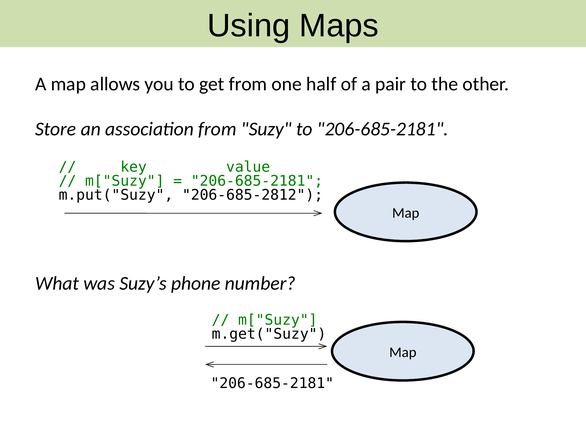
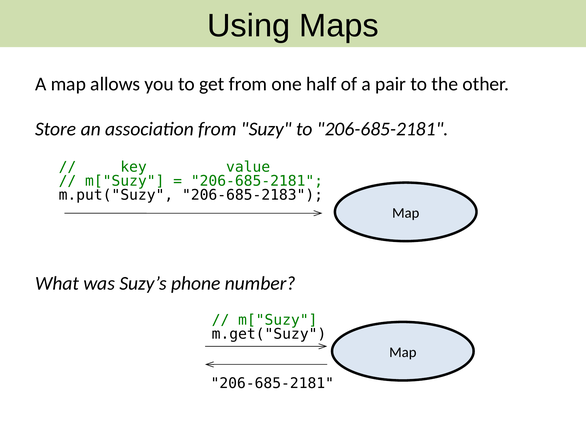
206-685-2812: 206-685-2812 -> 206-685-2183
